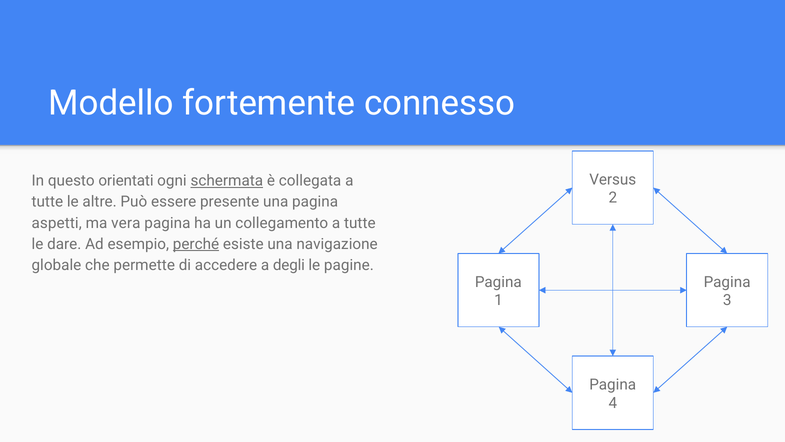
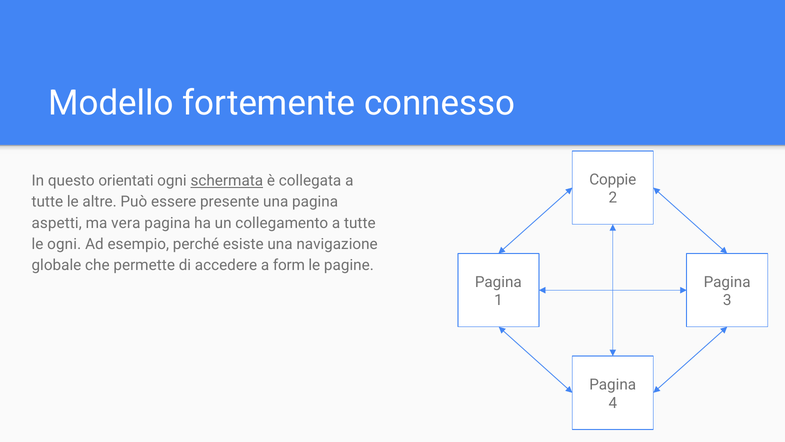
Versus: Versus -> Coppie
le dare: dare -> ogni
perché underline: present -> none
degli: degli -> form
